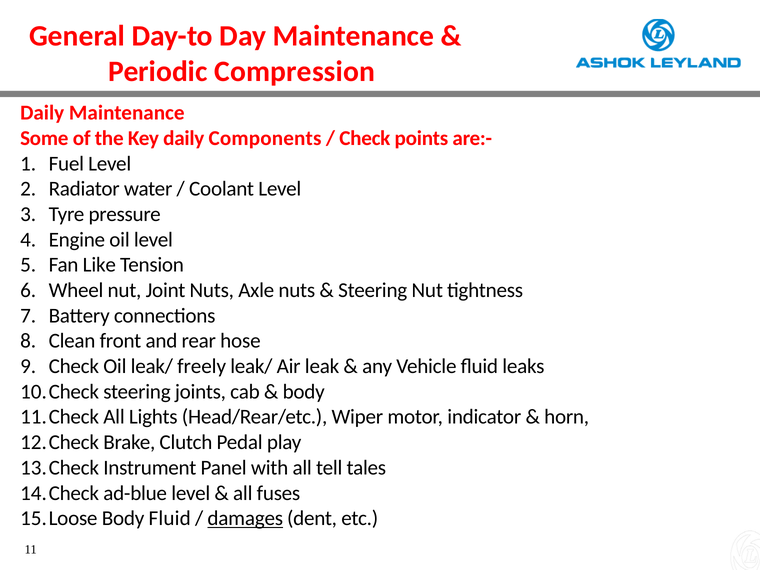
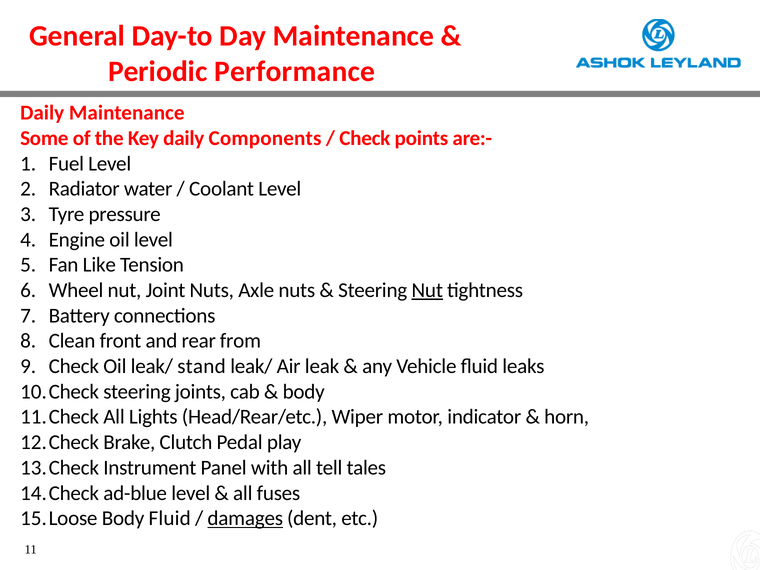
Compression: Compression -> Performance
Nut at (427, 290) underline: none -> present
hose: hose -> from
freely: freely -> stand
